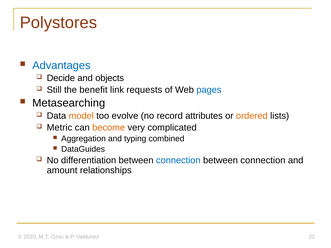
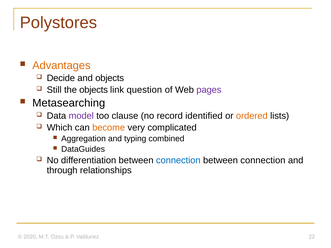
Advantages colour: blue -> orange
the benefit: benefit -> objects
requests: requests -> question
pages colour: blue -> purple
model colour: orange -> purple
evolve: evolve -> clause
attributes: attributes -> identified
Metric: Metric -> Which
amount: amount -> through
